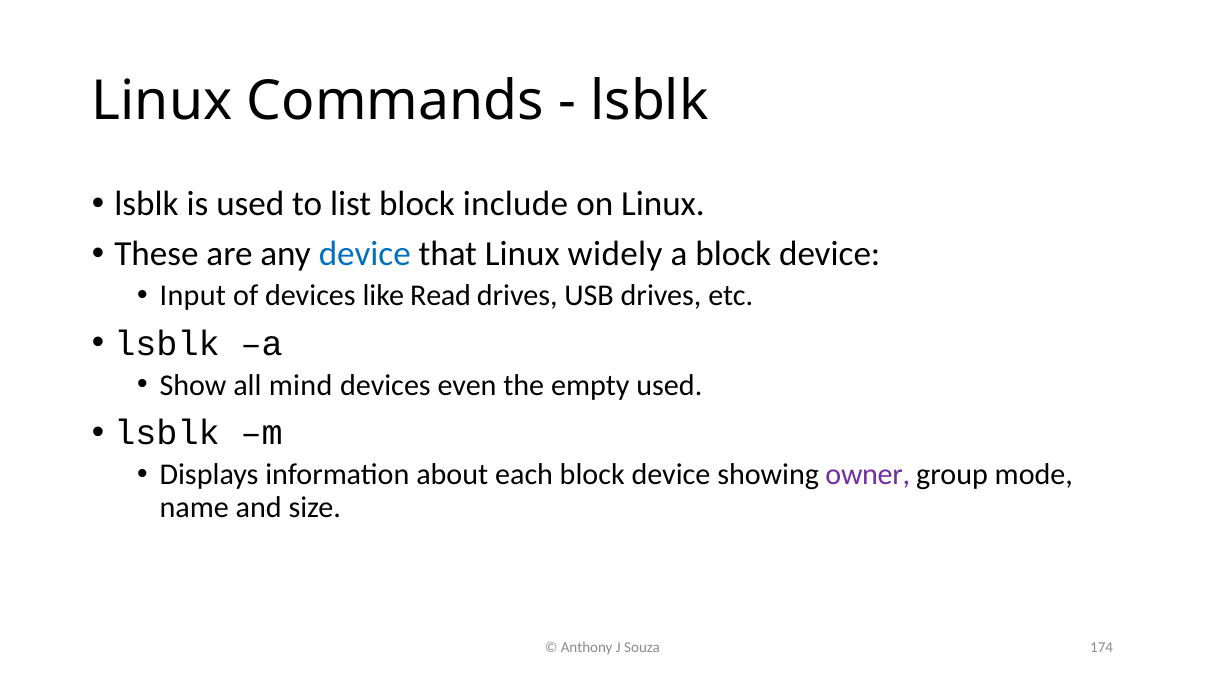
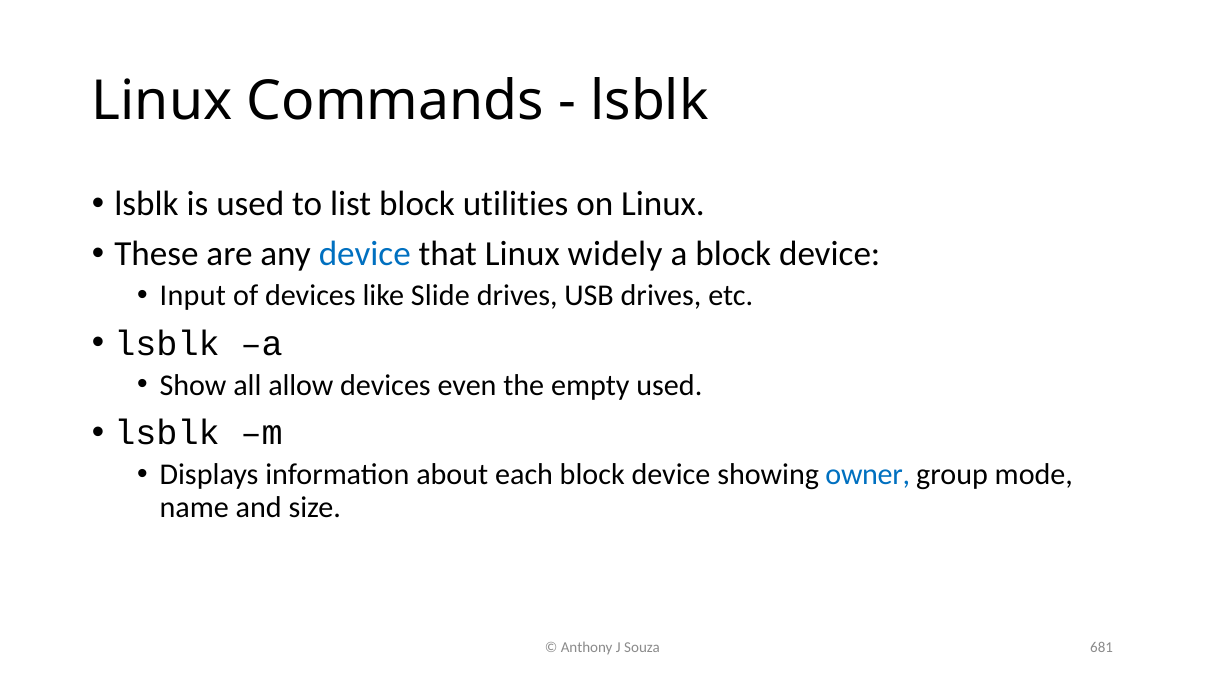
include: include -> utilities
Read: Read -> Slide
mind: mind -> allow
owner colour: purple -> blue
174: 174 -> 681
